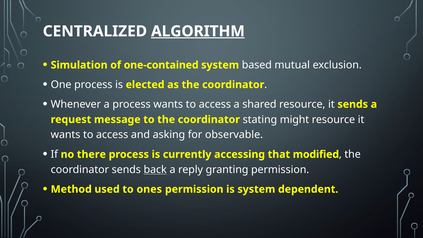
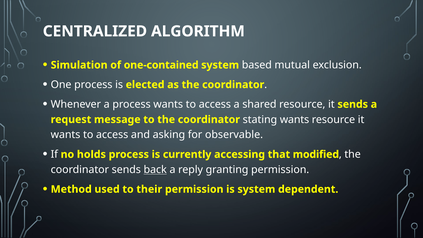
ALGORITHM underline: present -> none
stating might: might -> wants
there: there -> holds
ones: ones -> their
